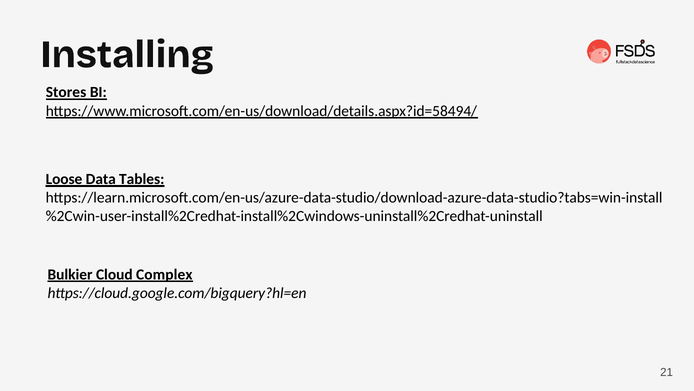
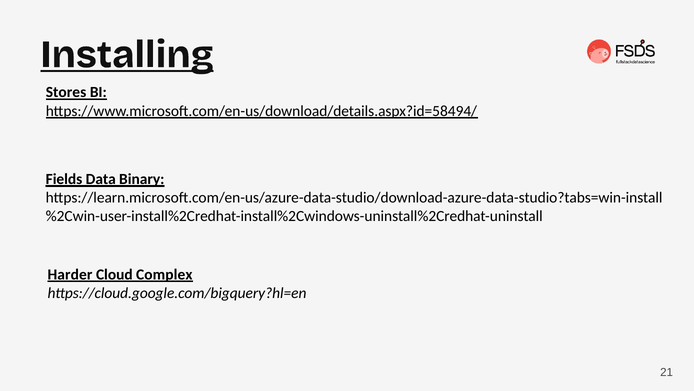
Installing underline: none -> present
Loose: Loose -> Fields
Tables: Tables -> Binary
Bulkier: Bulkier -> Harder
